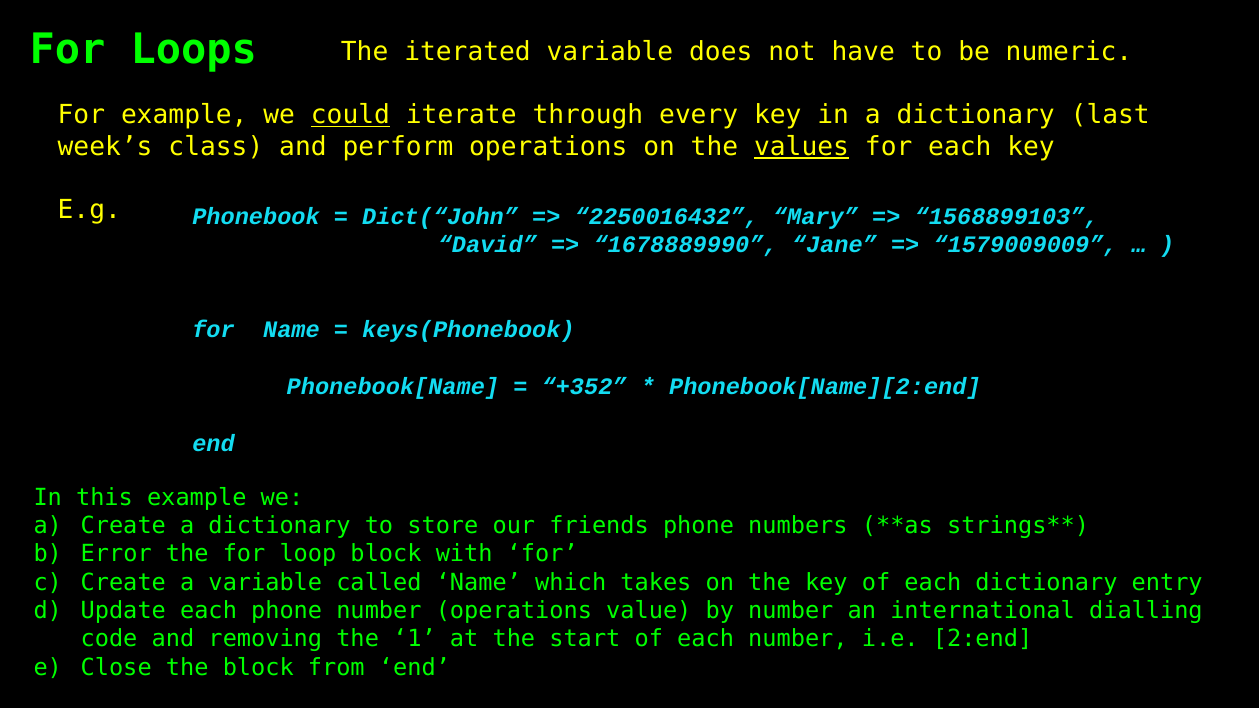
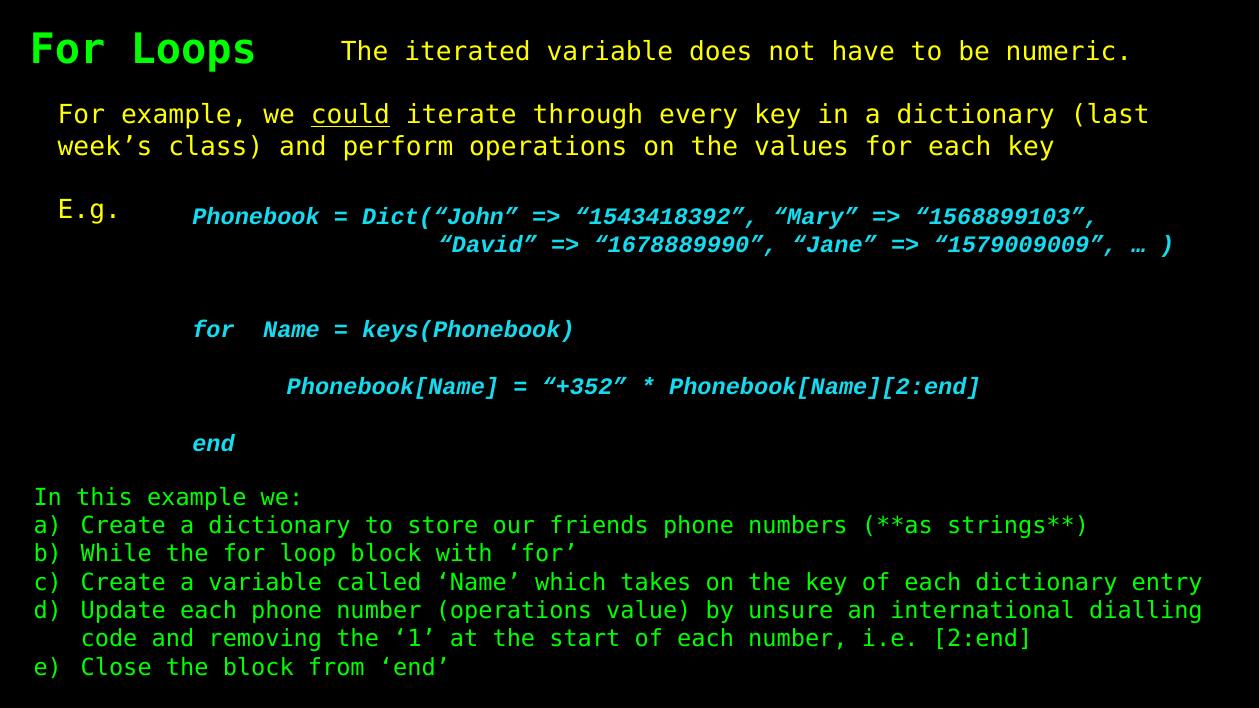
values underline: present -> none
2250016432: 2250016432 -> 1543418392
Error: Error -> While
by number: number -> unsure
